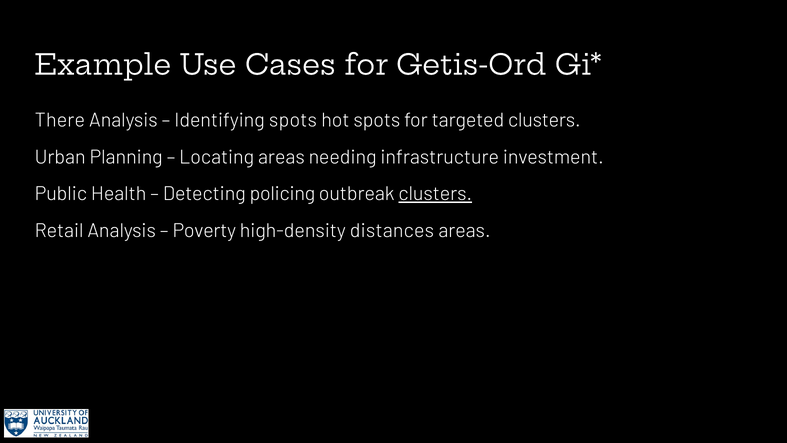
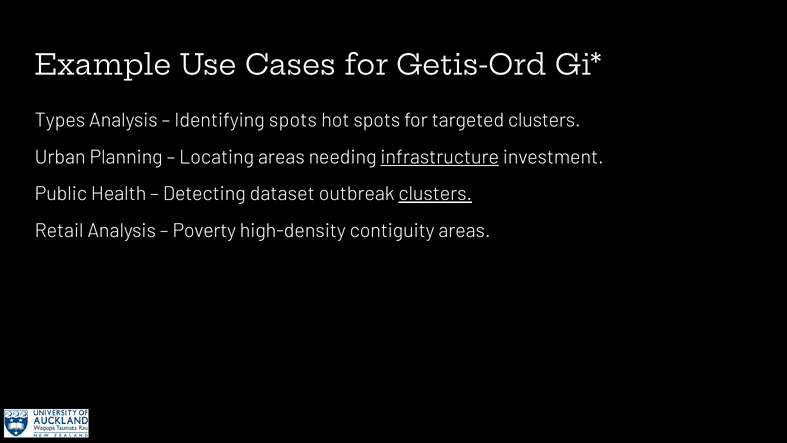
There: There -> Types
infrastructure underline: none -> present
policing: policing -> dataset
distances: distances -> contiguity
